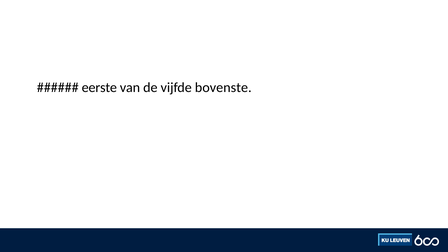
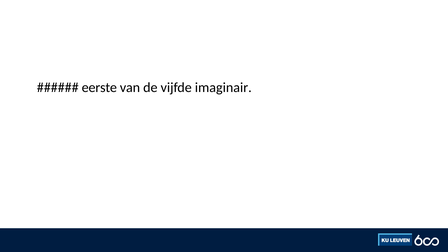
bovenste: bovenste -> imaginair
